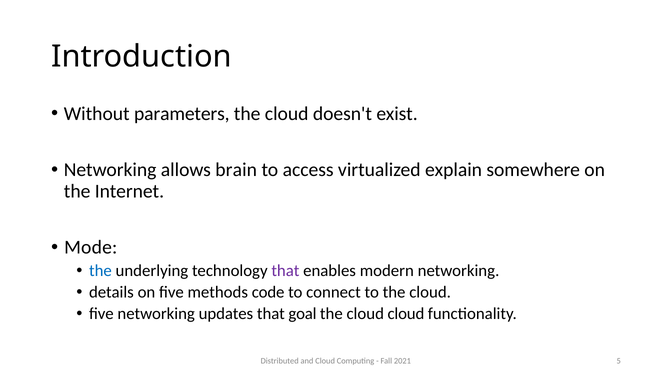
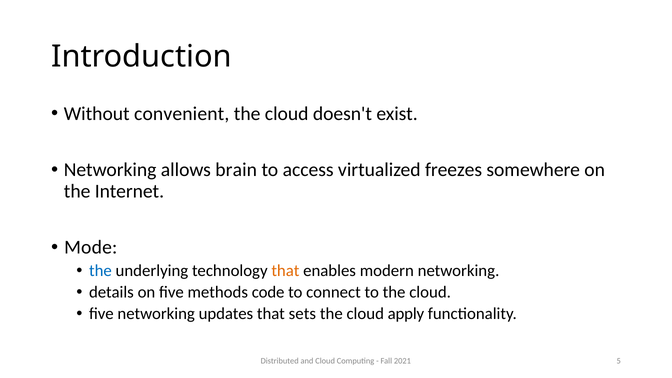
parameters: parameters -> convenient
explain: explain -> freezes
that at (285, 271) colour: purple -> orange
goal: goal -> sets
cloud cloud: cloud -> apply
